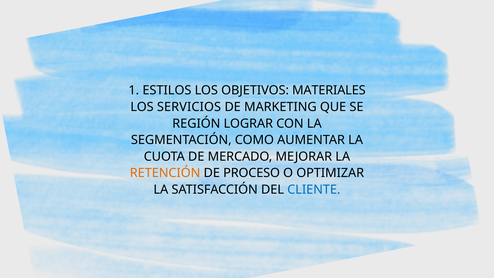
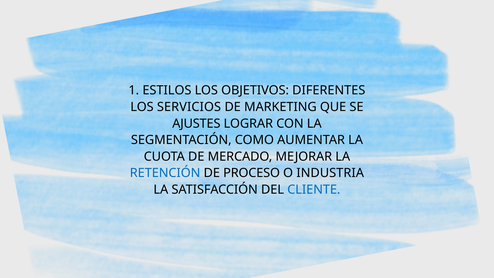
MATERIALES: MATERIALES -> DIFERENTES
REGIÓN: REGIÓN -> AJUSTES
RETENCIÓN colour: orange -> blue
OPTIMIZAR: OPTIMIZAR -> INDUSTRIA
